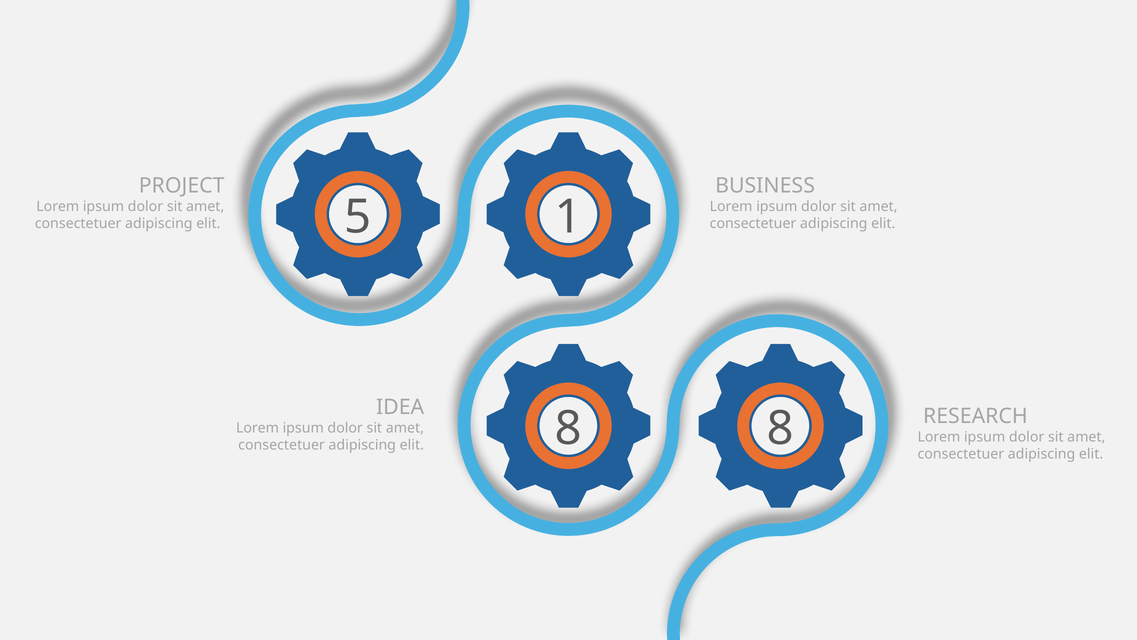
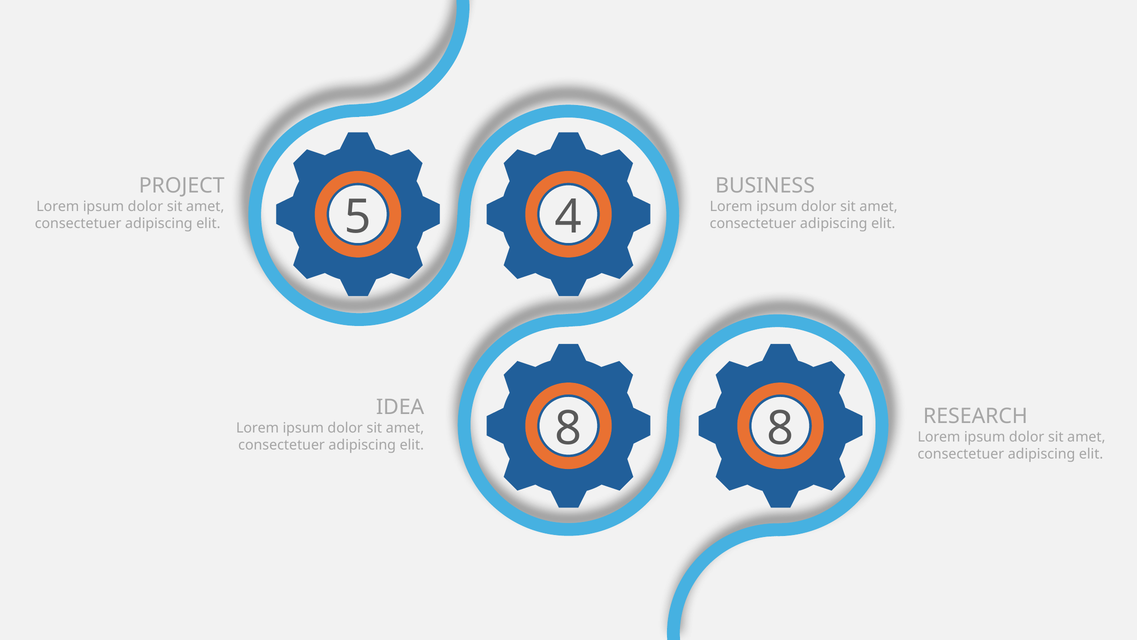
1: 1 -> 4
